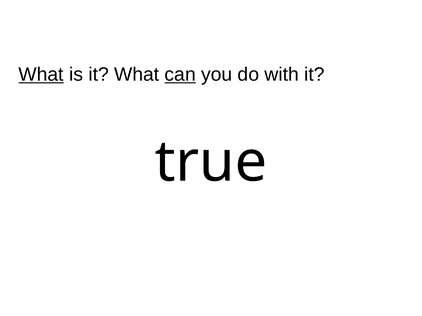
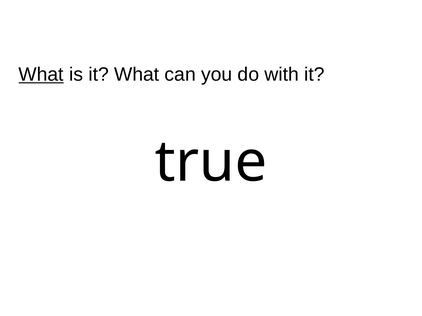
can underline: present -> none
